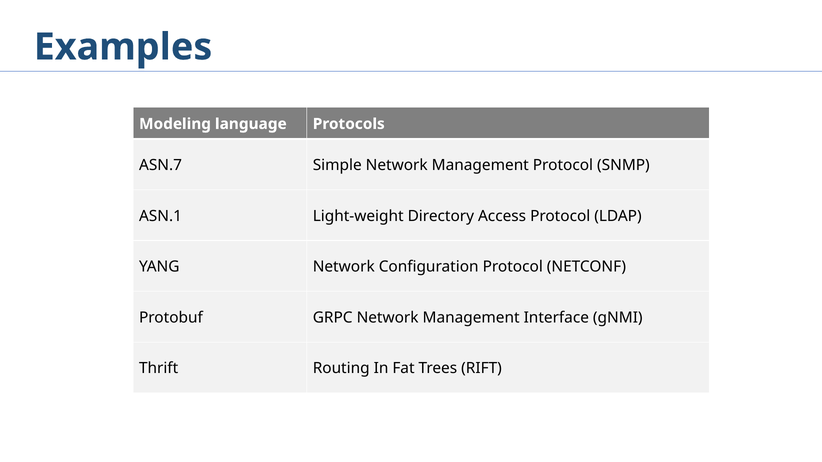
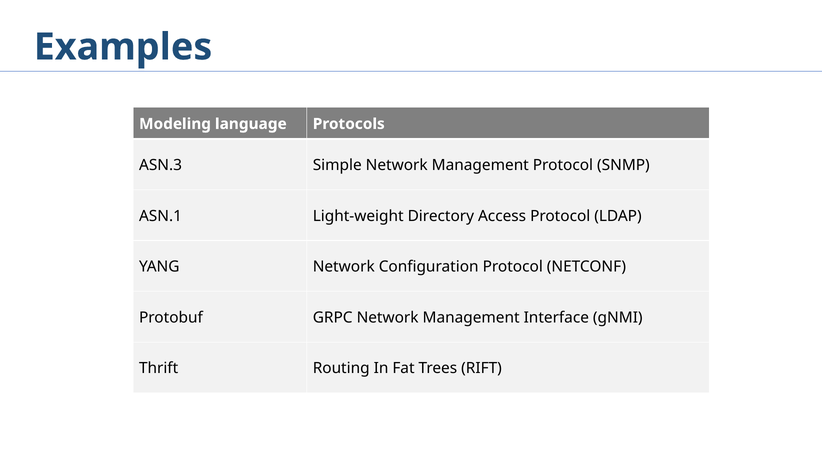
ASN.7: ASN.7 -> ASN.3
